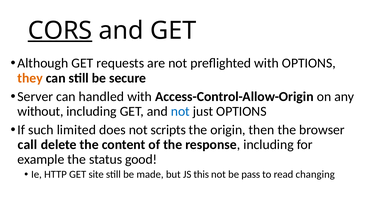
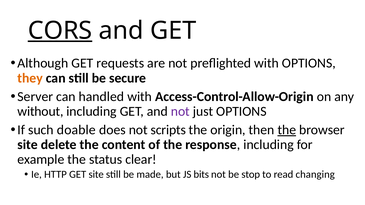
not at (180, 111) colour: blue -> purple
limited: limited -> doable
the at (287, 130) underline: none -> present
call at (28, 145): call -> site
good: good -> clear
this: this -> bits
pass: pass -> stop
